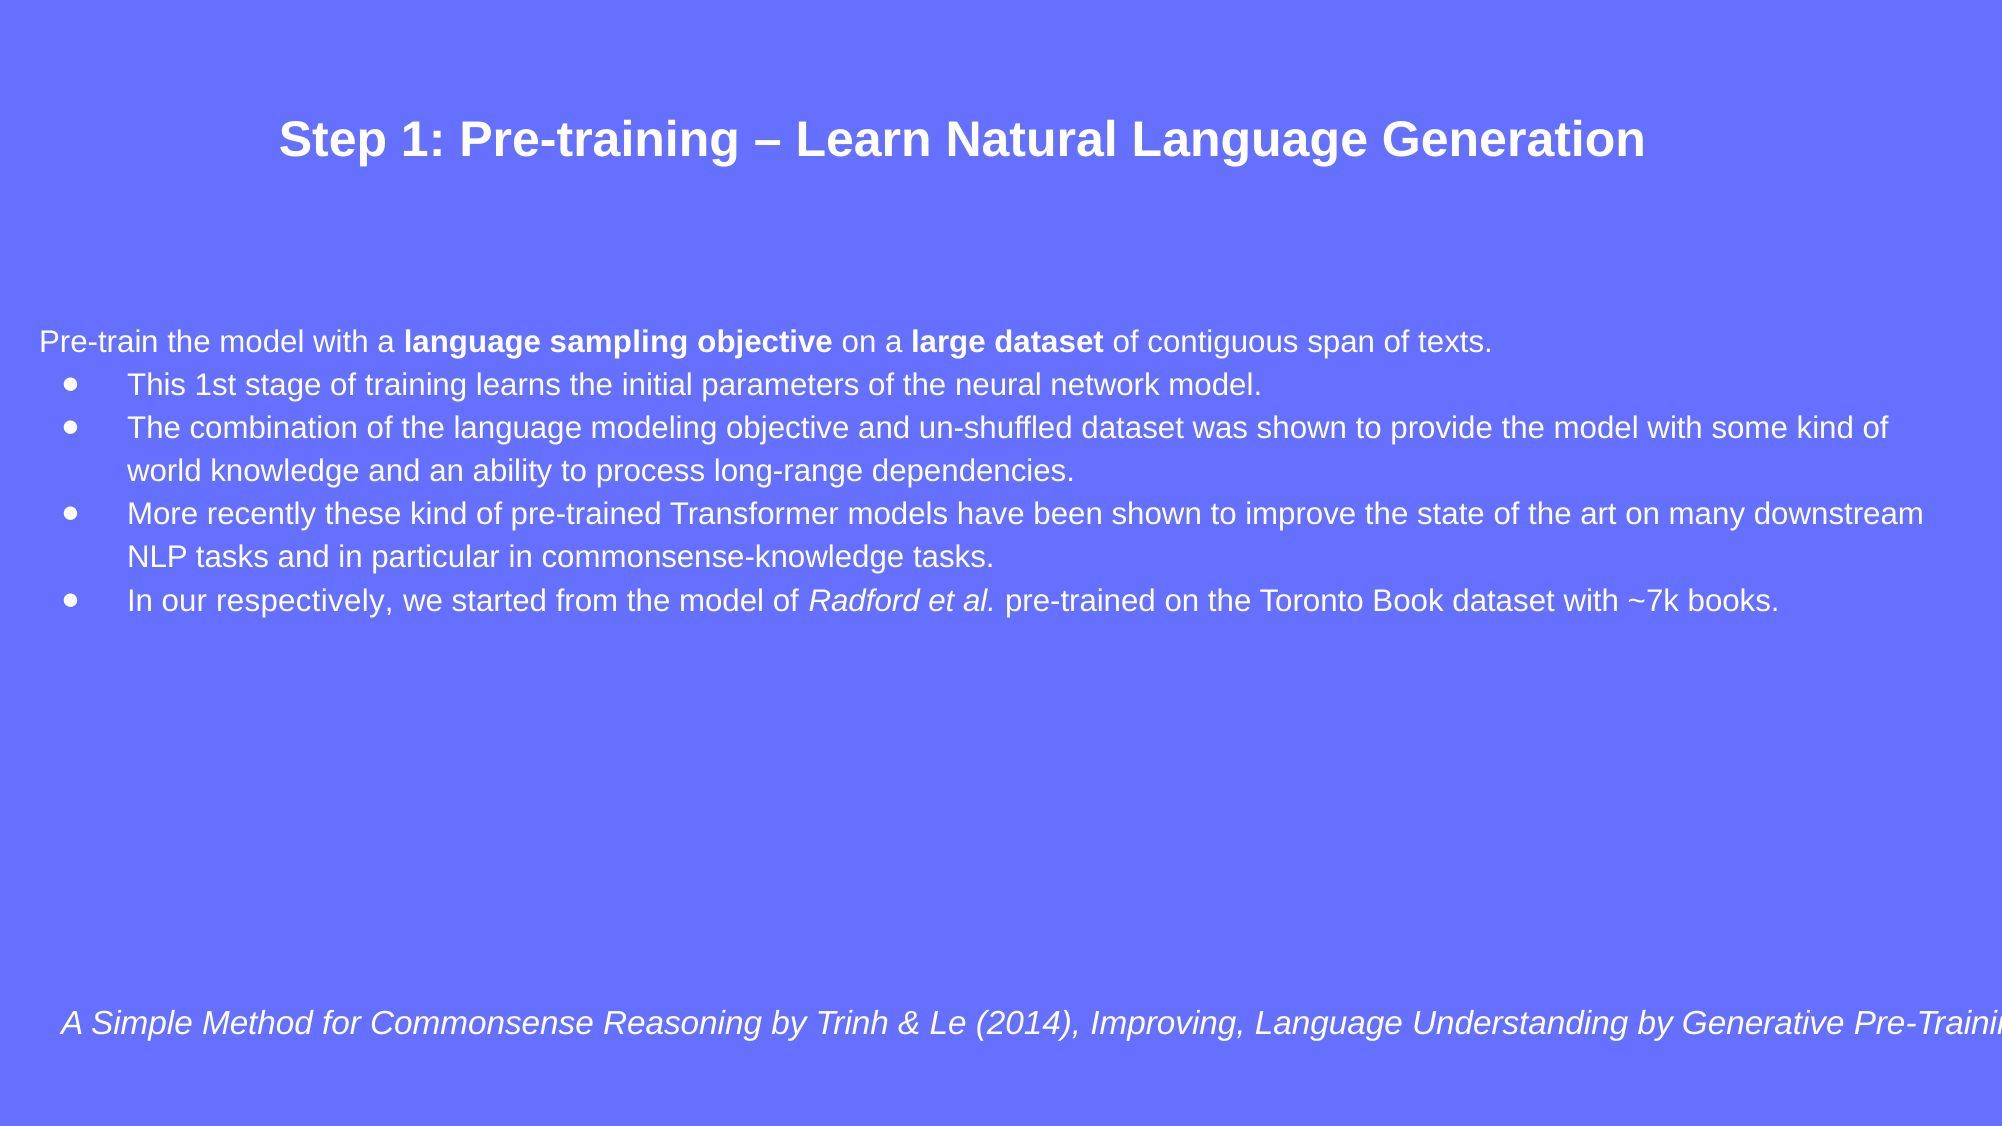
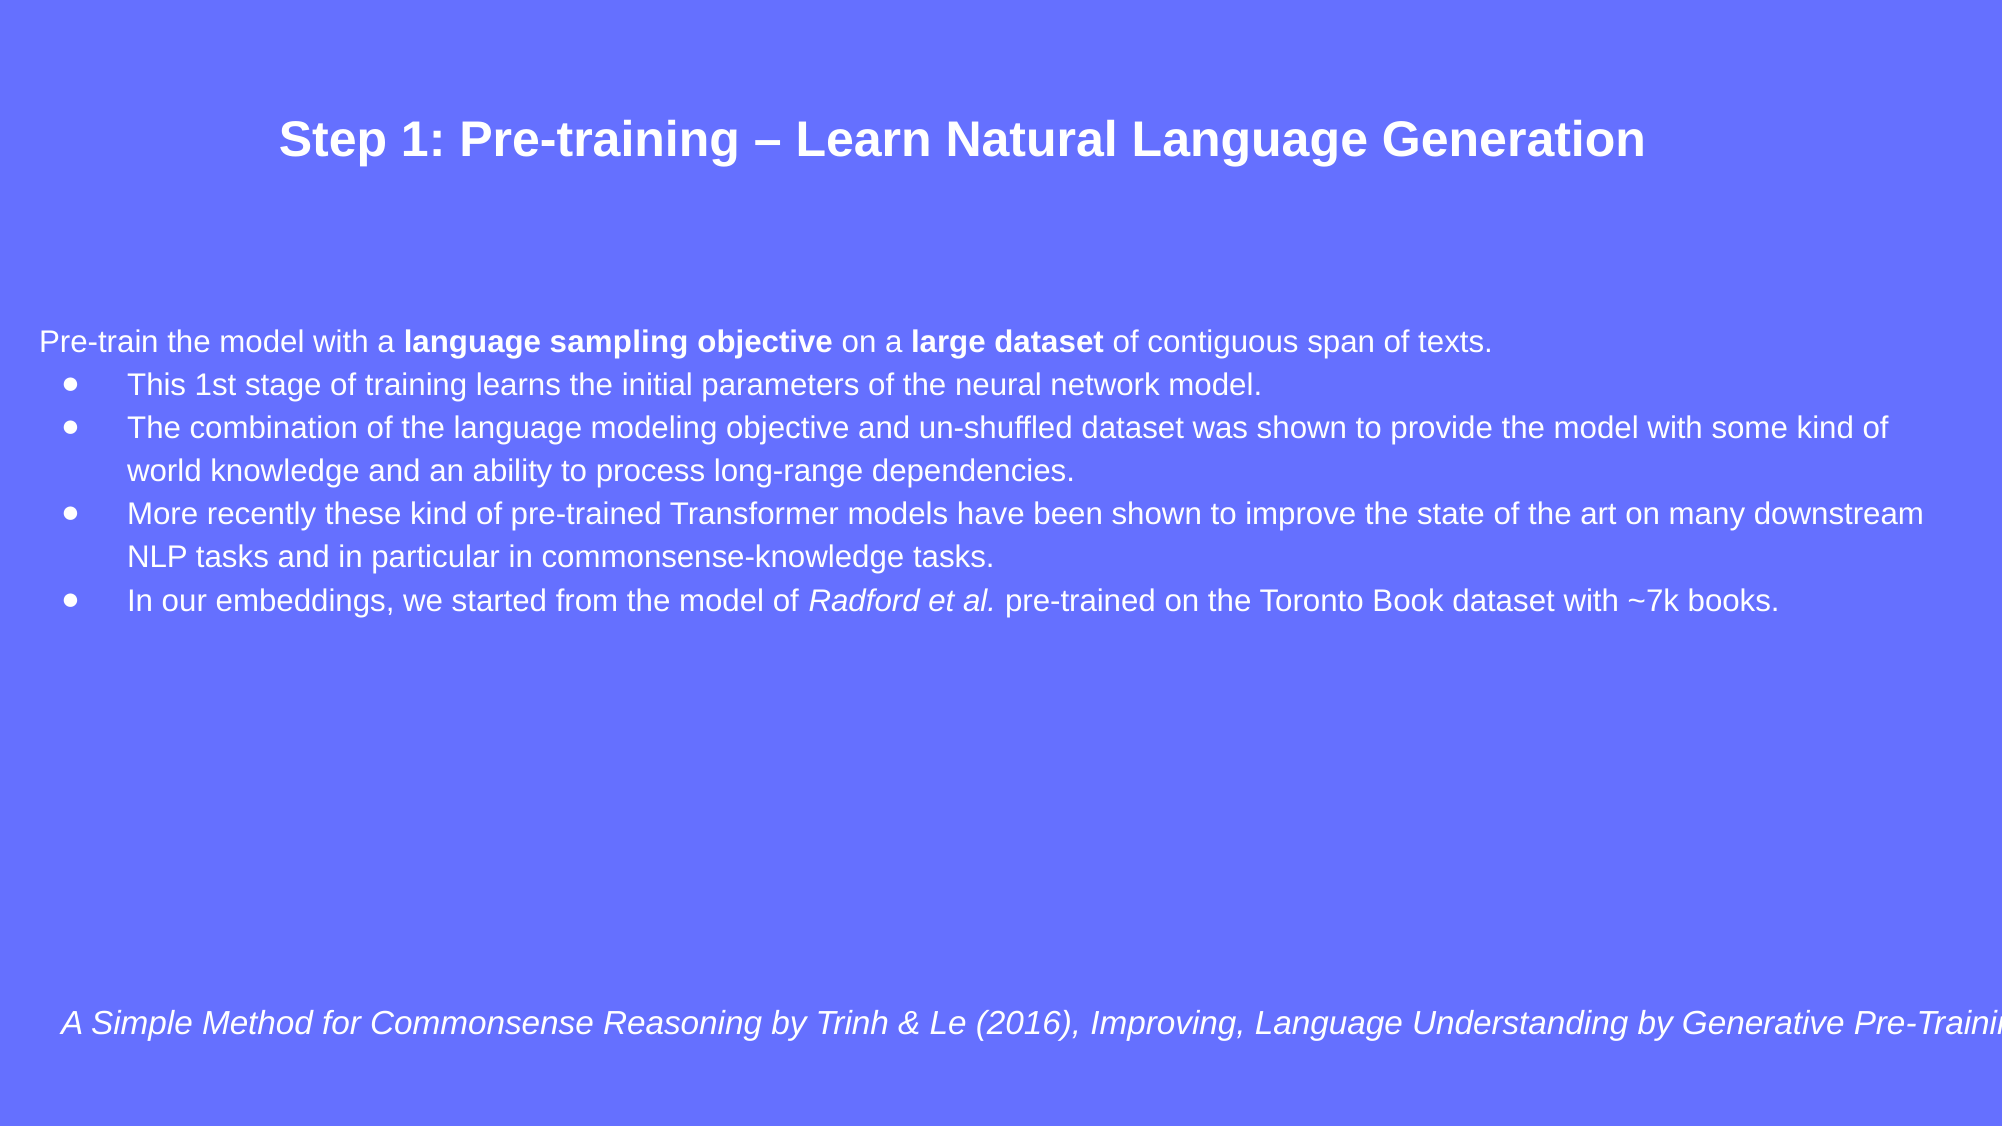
respectively: respectively -> embeddings
2014: 2014 -> 2016
